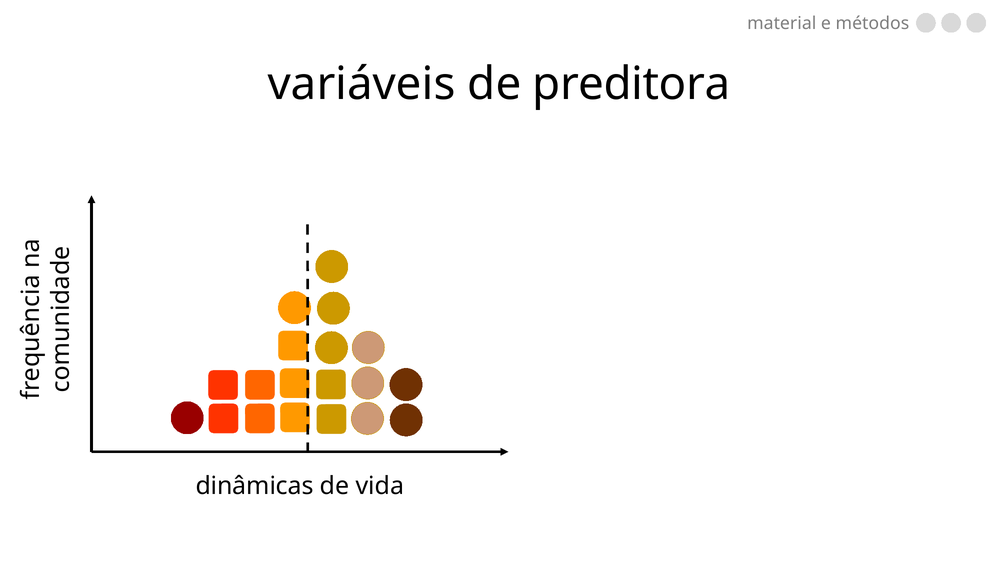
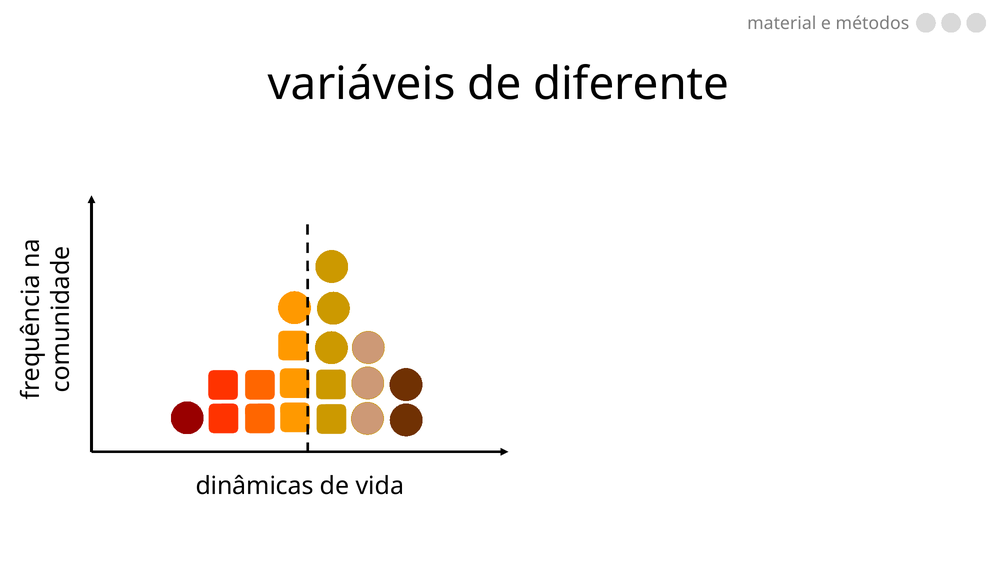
preditora: preditora -> diferente
